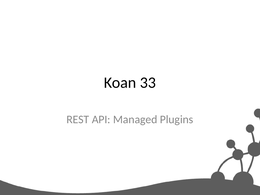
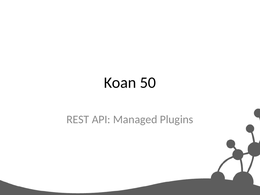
33: 33 -> 50
